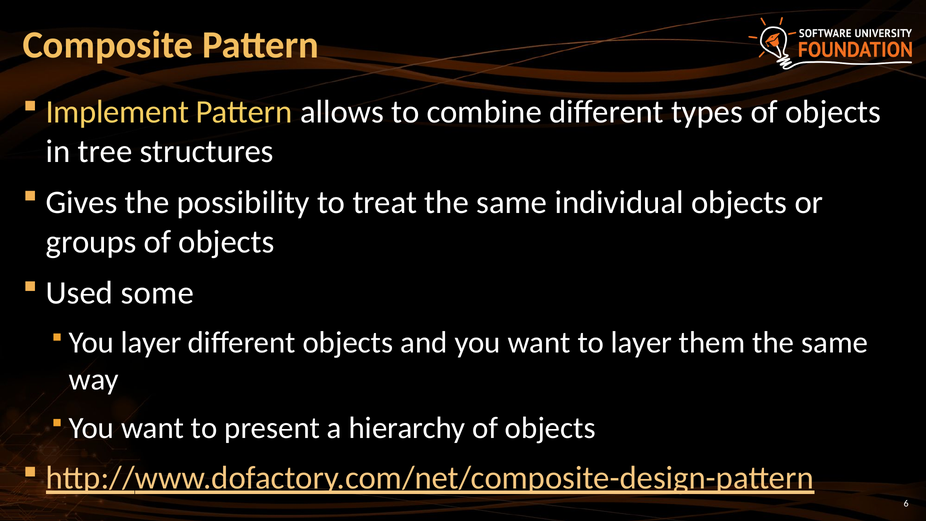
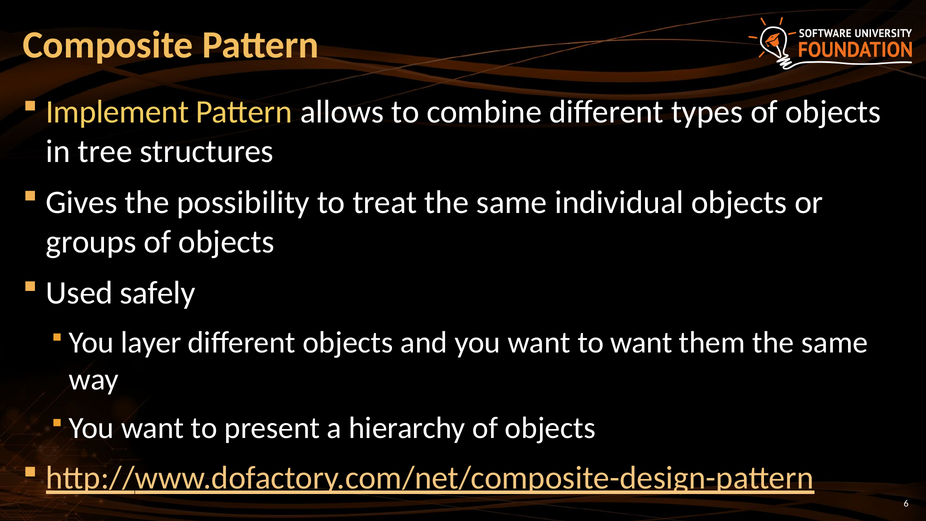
some: some -> safely
to layer: layer -> want
